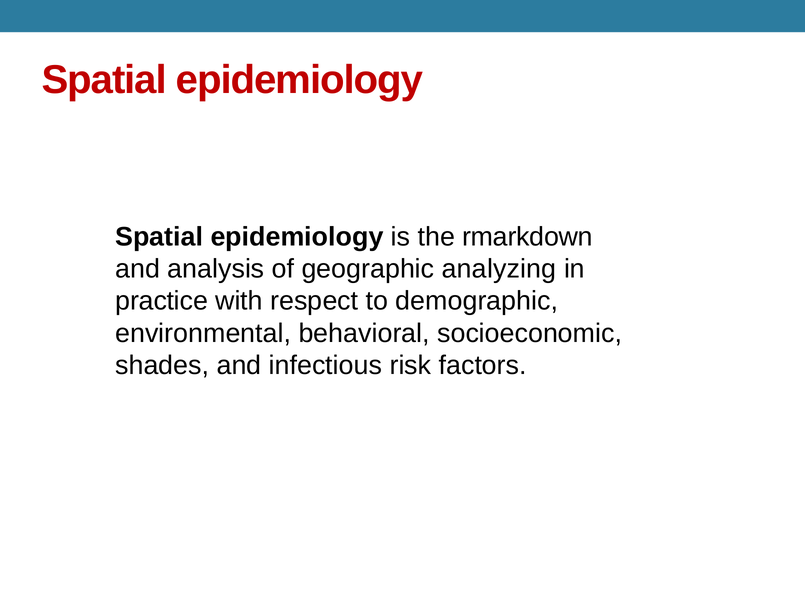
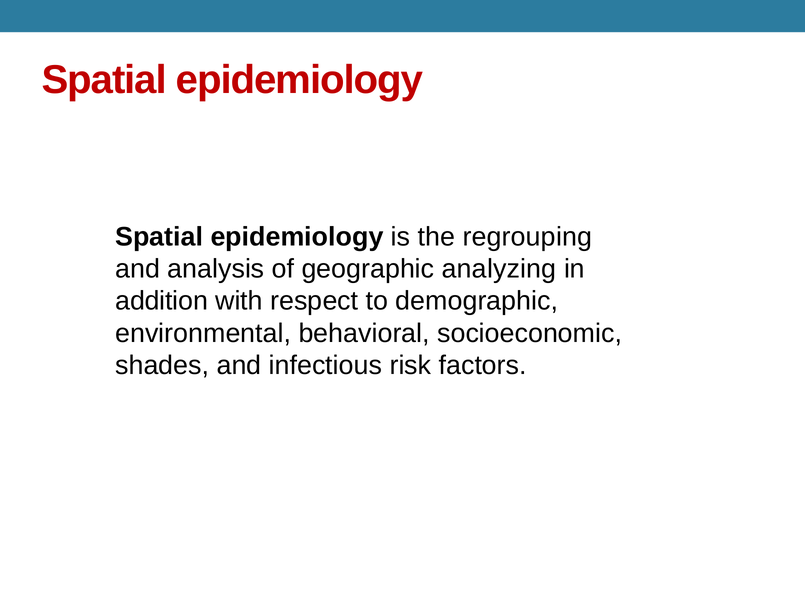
rmarkdown: rmarkdown -> regrouping
practice: practice -> addition
